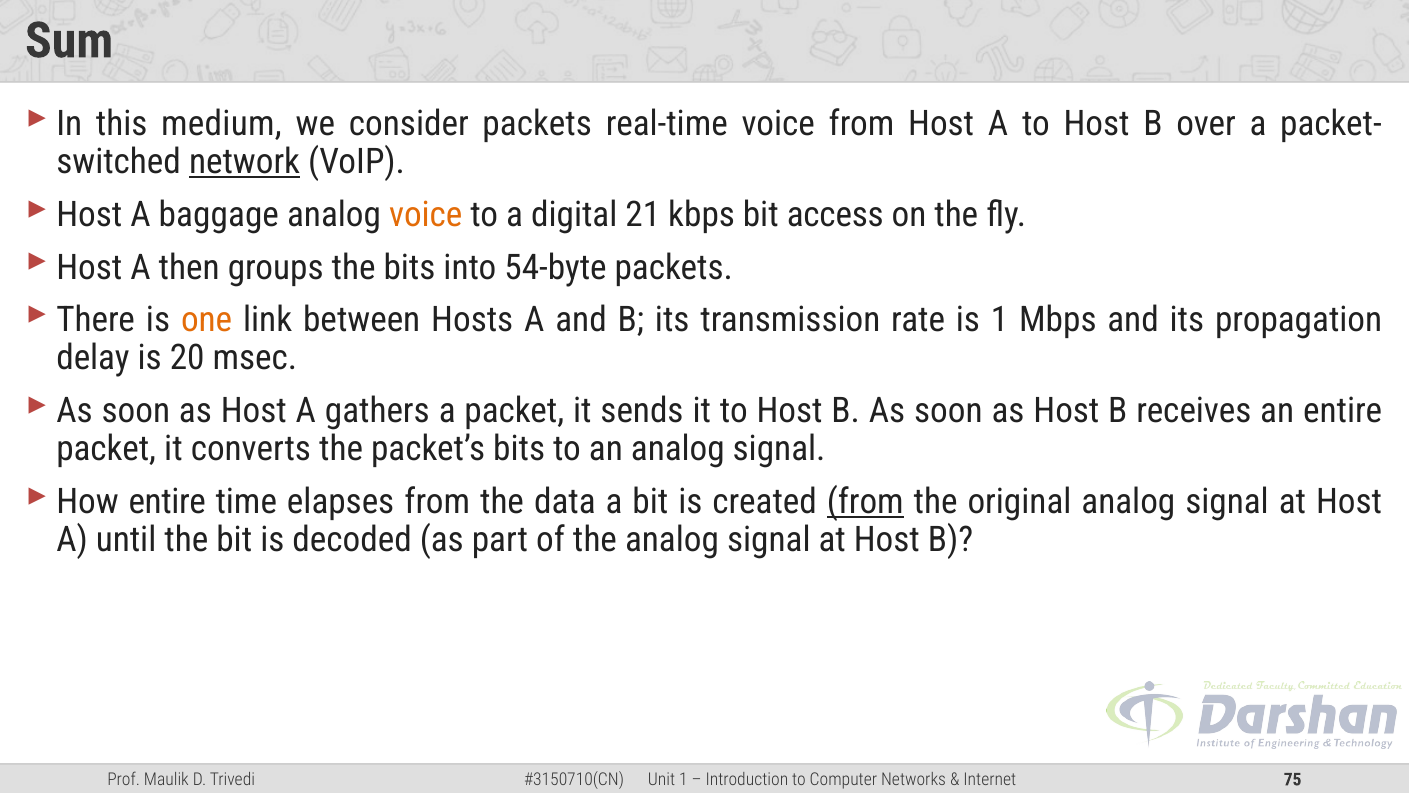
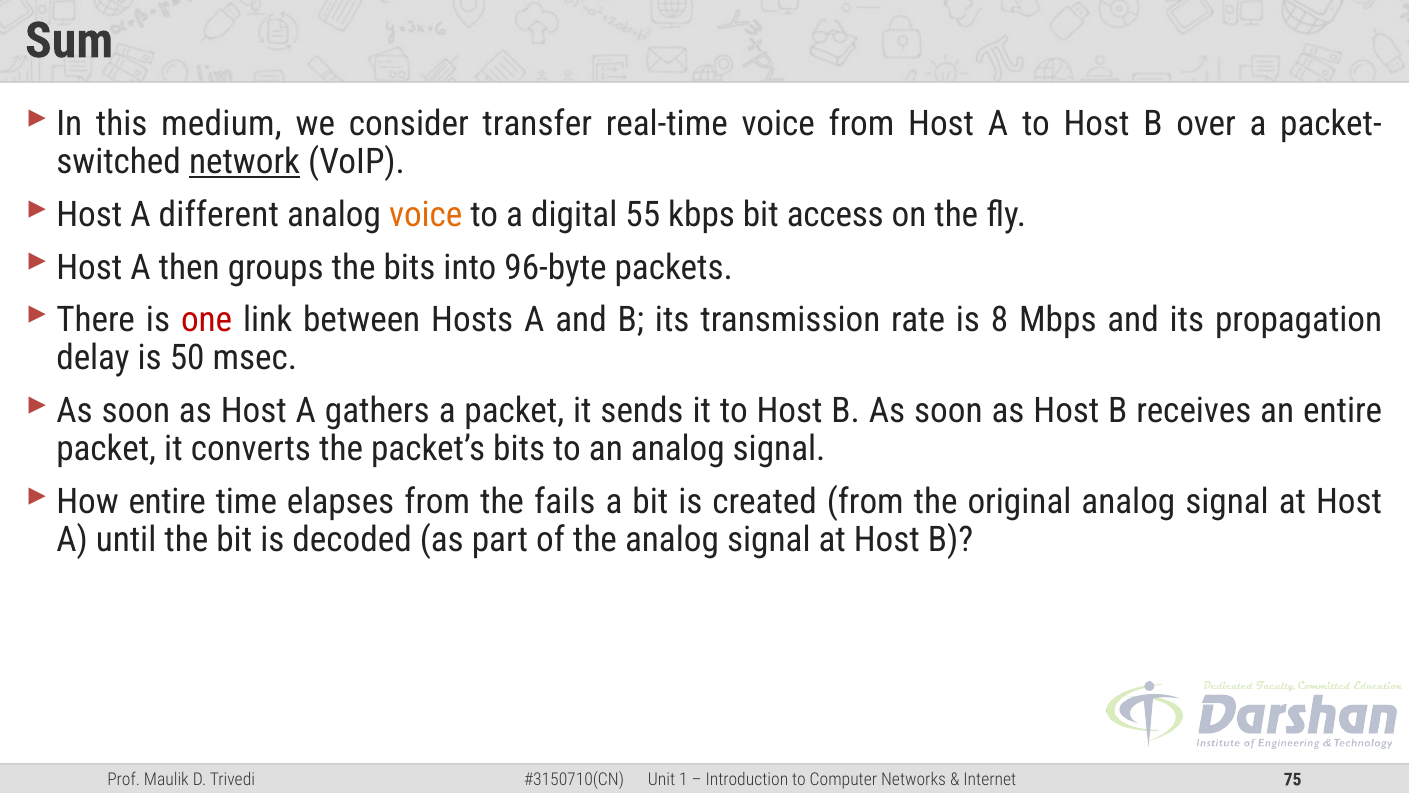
consider packets: packets -> transfer
baggage: baggage -> different
21: 21 -> 55
54-byte: 54-byte -> 96-byte
one colour: orange -> red
is 1: 1 -> 8
20: 20 -> 50
data: data -> fails
from at (865, 502) underline: present -> none
